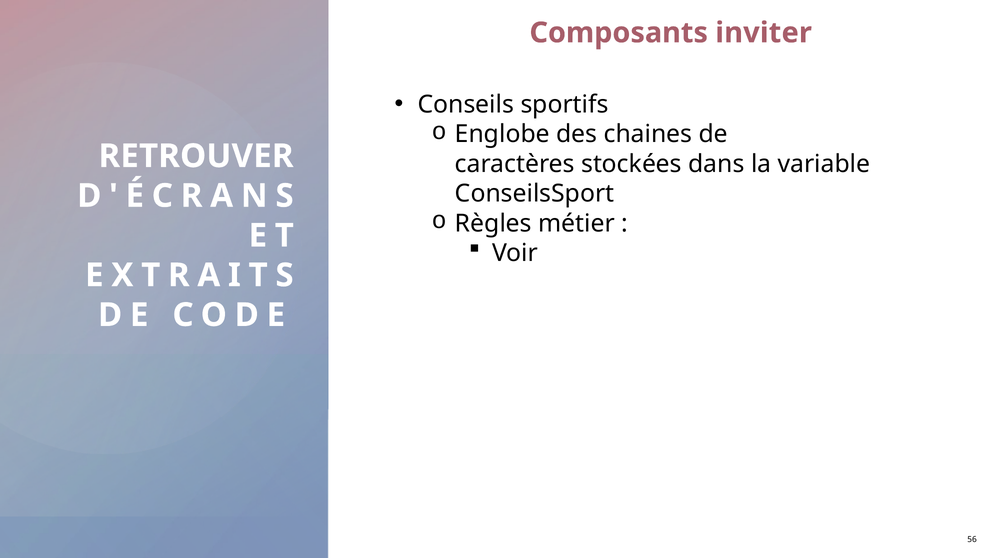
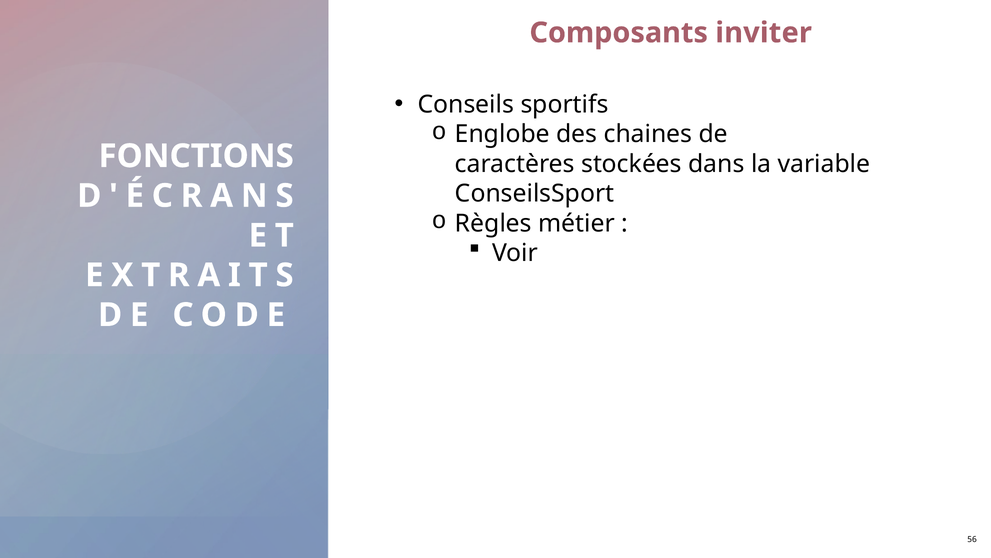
RETROUVER: RETROUVER -> FONCTIONS
